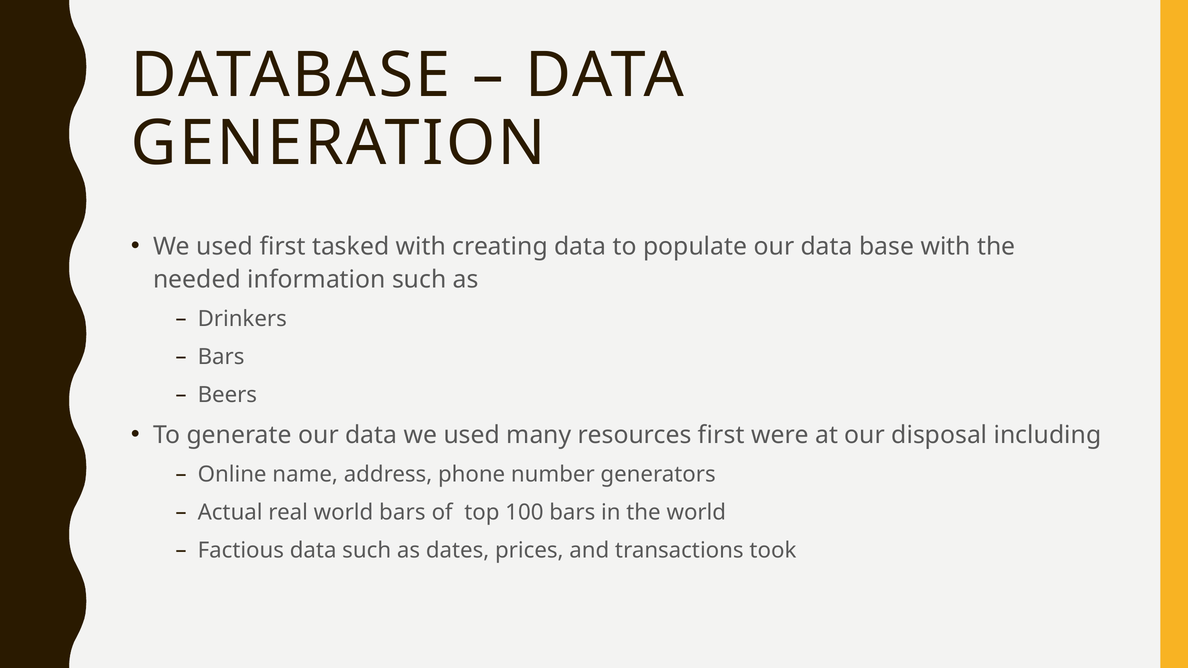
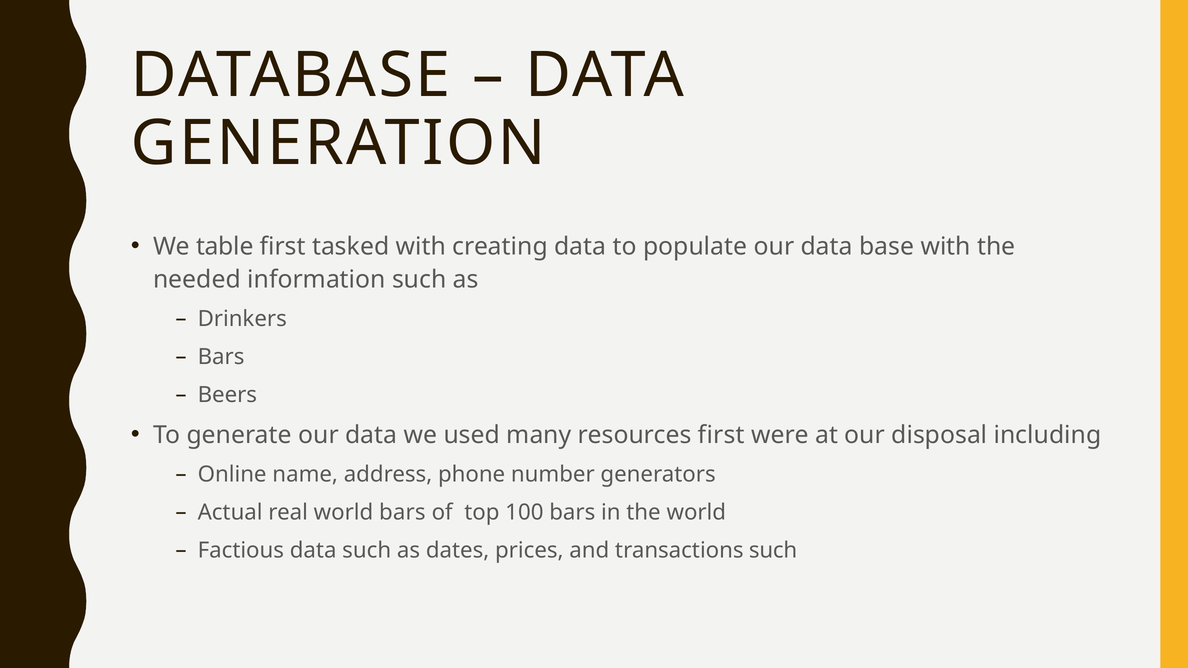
used at (225, 247): used -> table
transactions took: took -> such
